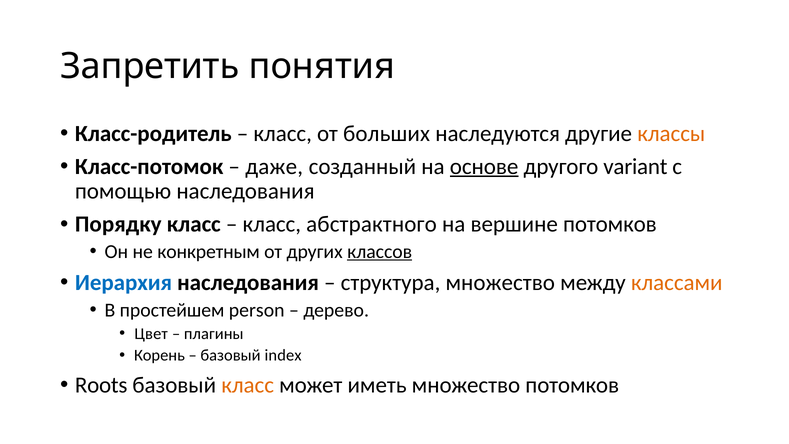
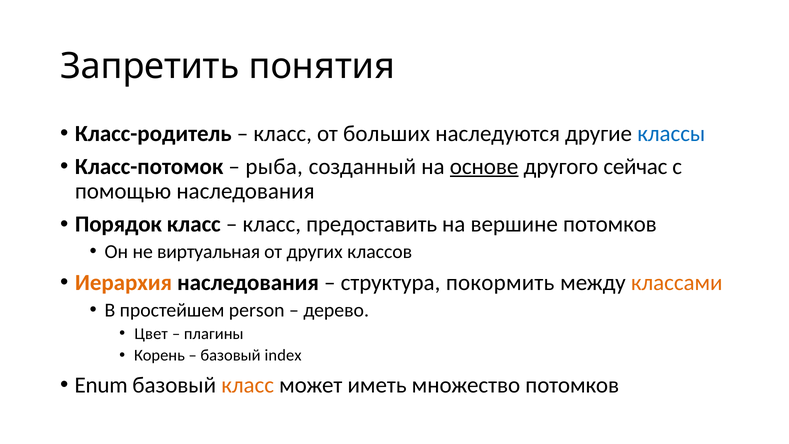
классы colour: orange -> blue
даже: даже -> рыба
variant: variant -> сейчас
Порядку: Порядку -> Порядок
абстрактного: абстрактного -> предоставить
конкретным: конкретным -> виртуальная
классов underline: present -> none
Иерархия colour: blue -> orange
структура множество: множество -> покормить
Roots: Roots -> Enum
